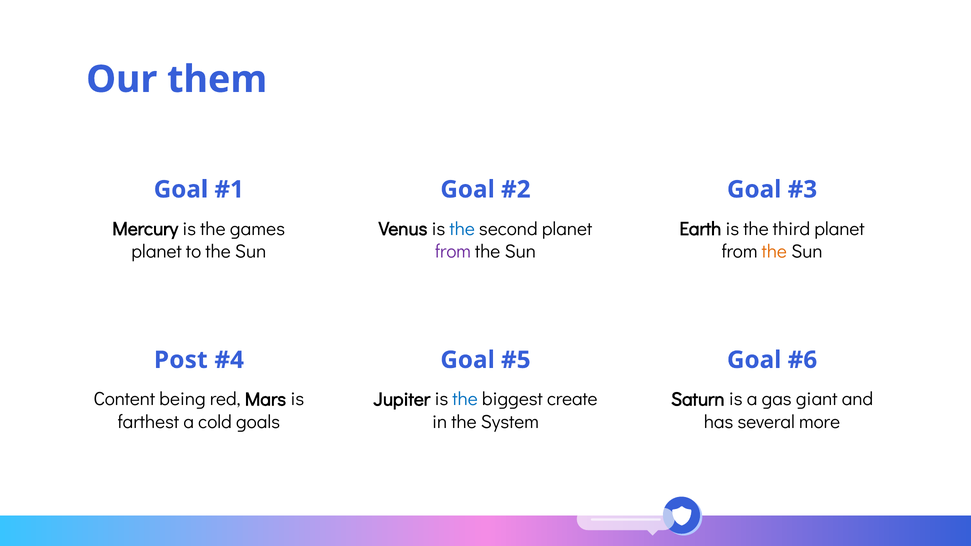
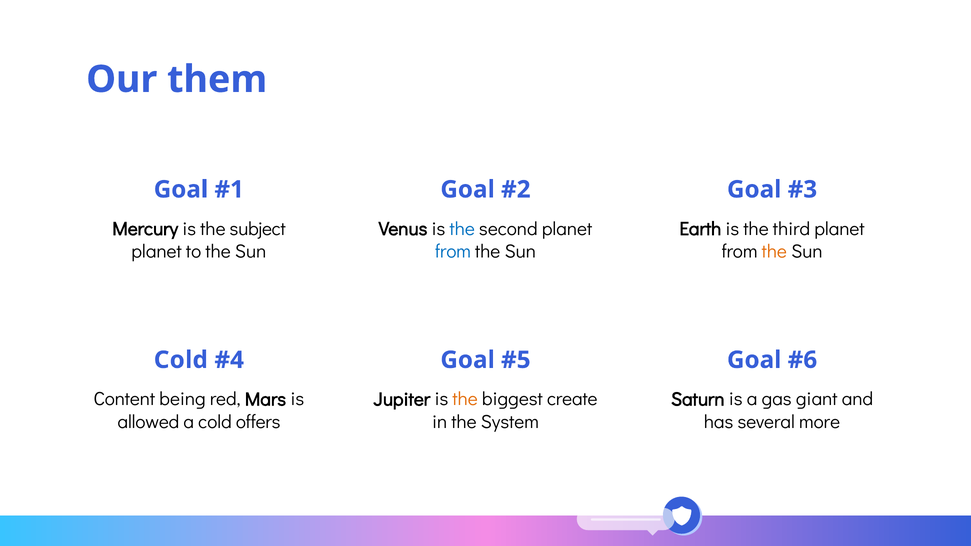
games: games -> subject
from at (453, 252) colour: purple -> blue
Post at (181, 360): Post -> Cold
the at (465, 399) colour: blue -> orange
farthest: farthest -> allowed
goals: goals -> offers
